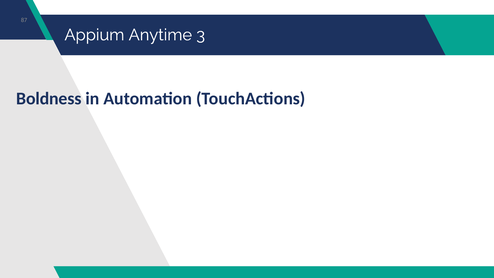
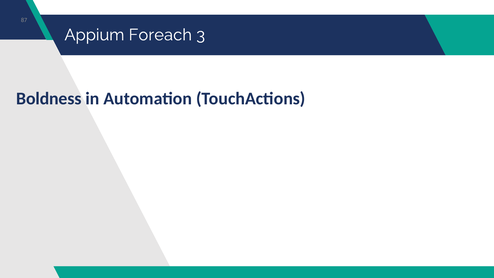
Anytime: Anytime -> Foreach
